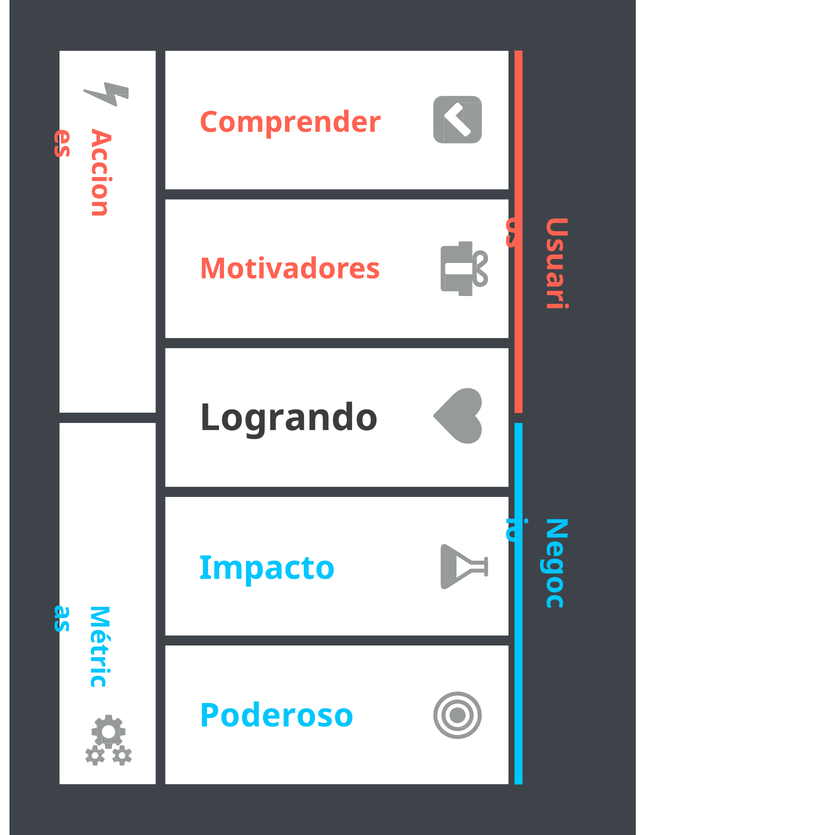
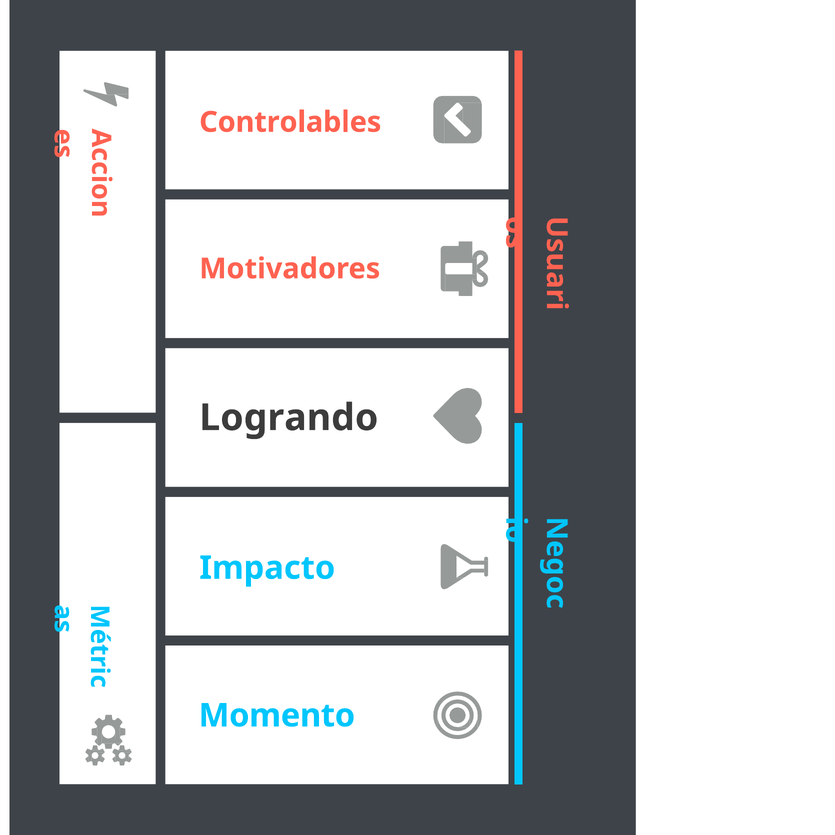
Comprender: Comprender -> Controlables
Poderoso: Poderoso -> Momento
